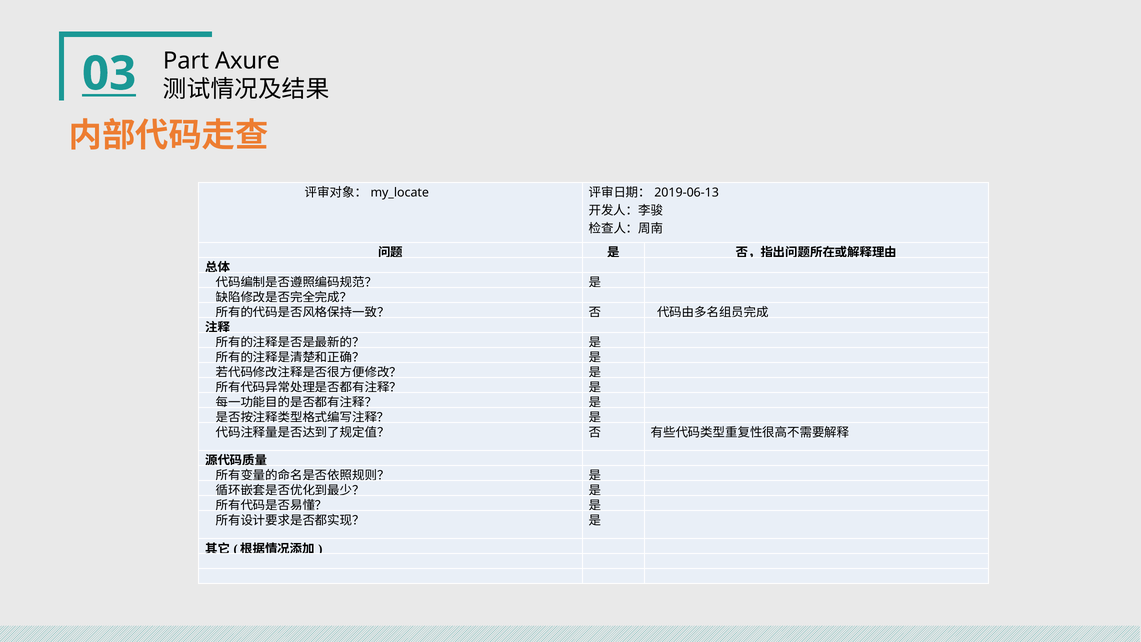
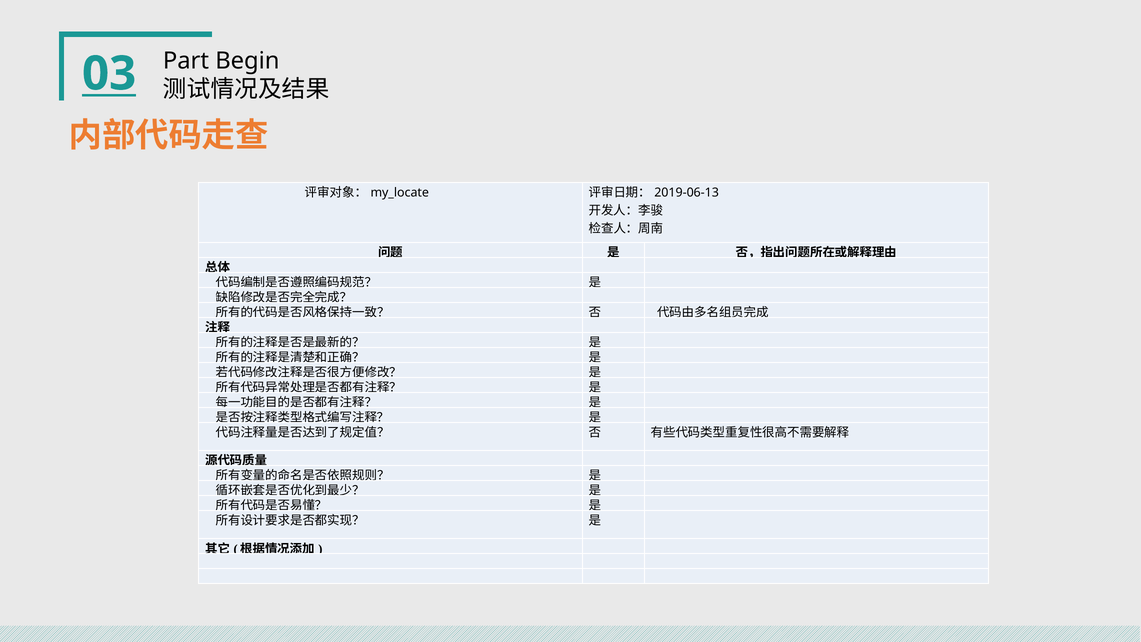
Axure: Axure -> Begin
